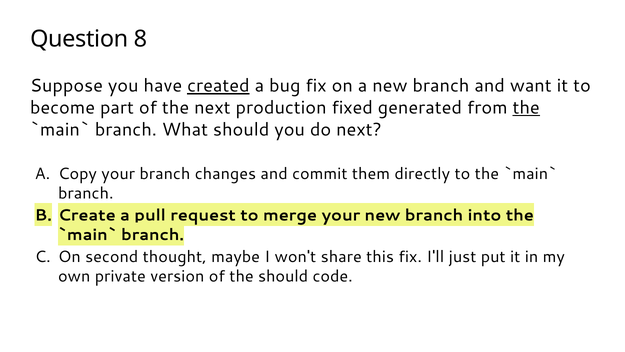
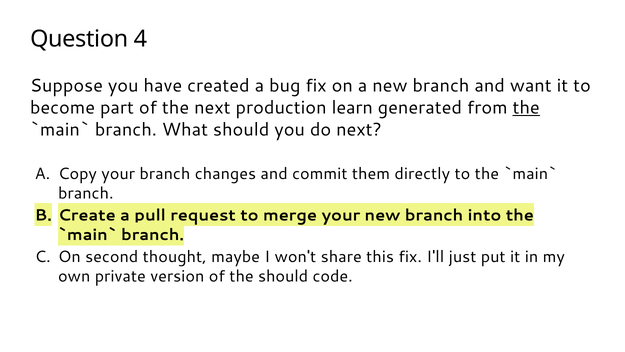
8: 8 -> 4
created underline: present -> none
fixed: fixed -> learn
